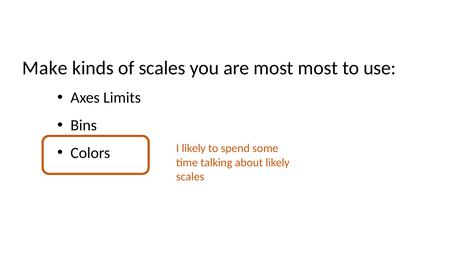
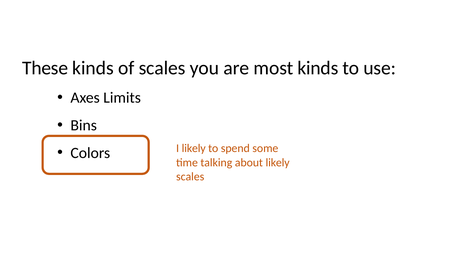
Make: Make -> These
most most: most -> kinds
